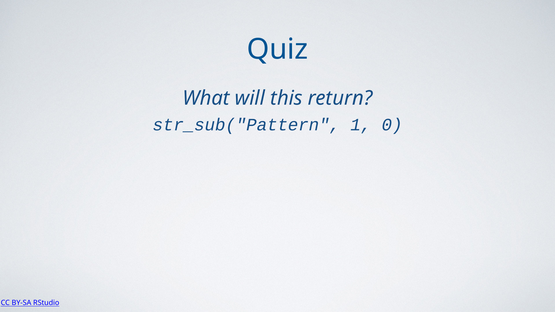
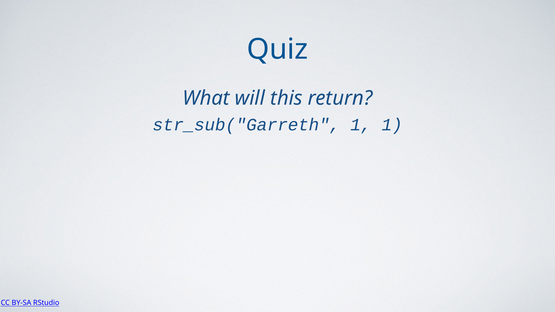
str_sub("Pattern: str_sub("Pattern -> str_sub("Garreth
1 0: 0 -> 1
